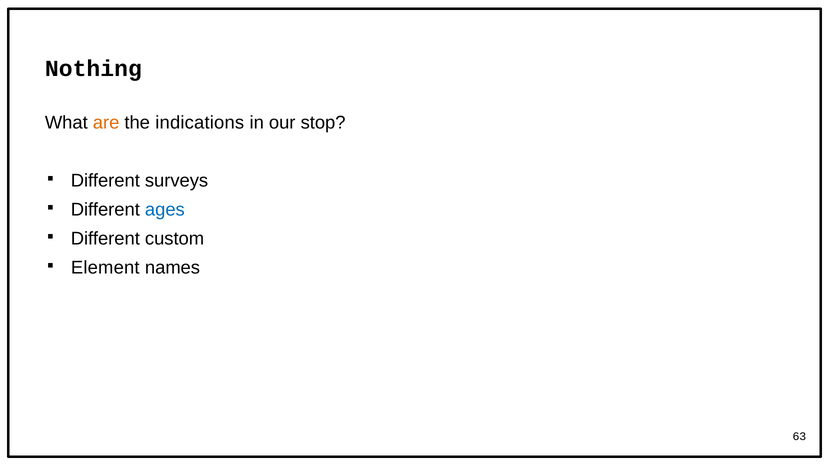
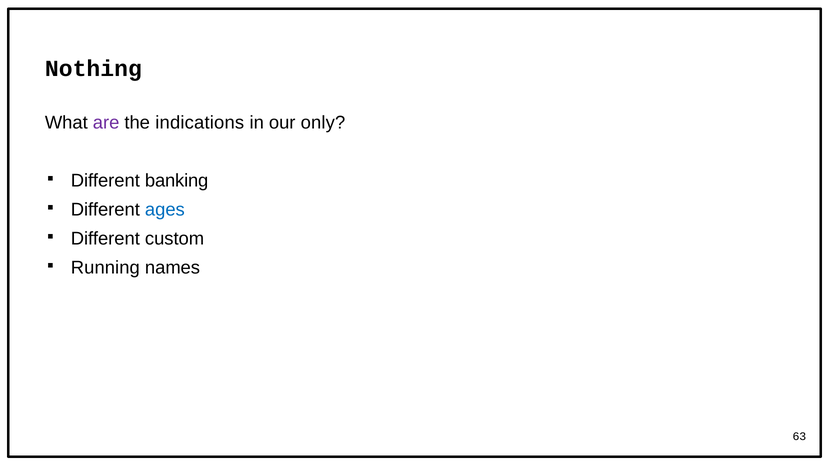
are colour: orange -> purple
stop: stop -> only
surveys: surveys -> banking
Element: Element -> Running
